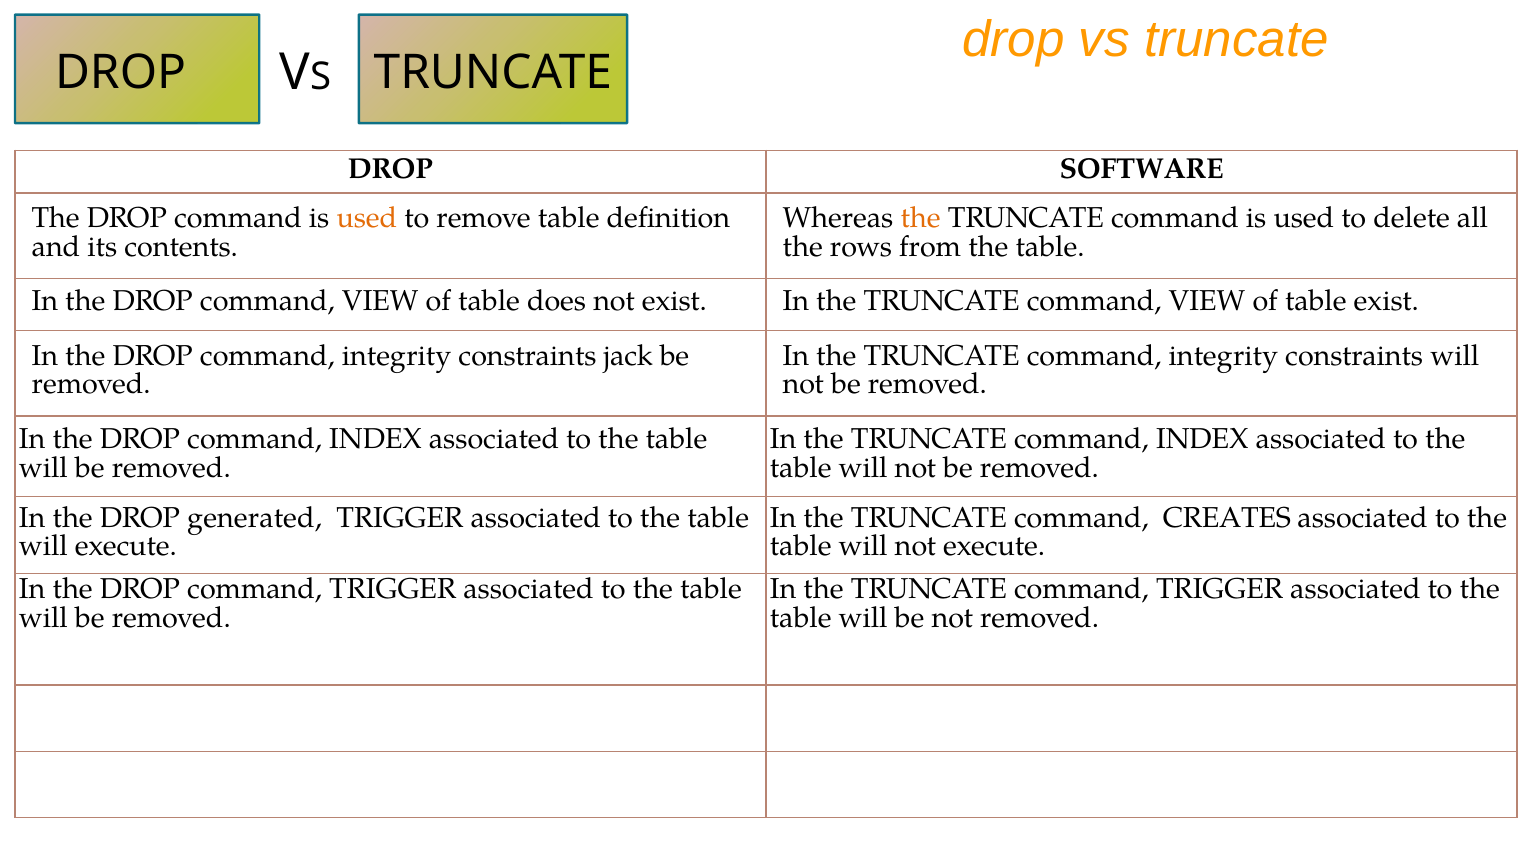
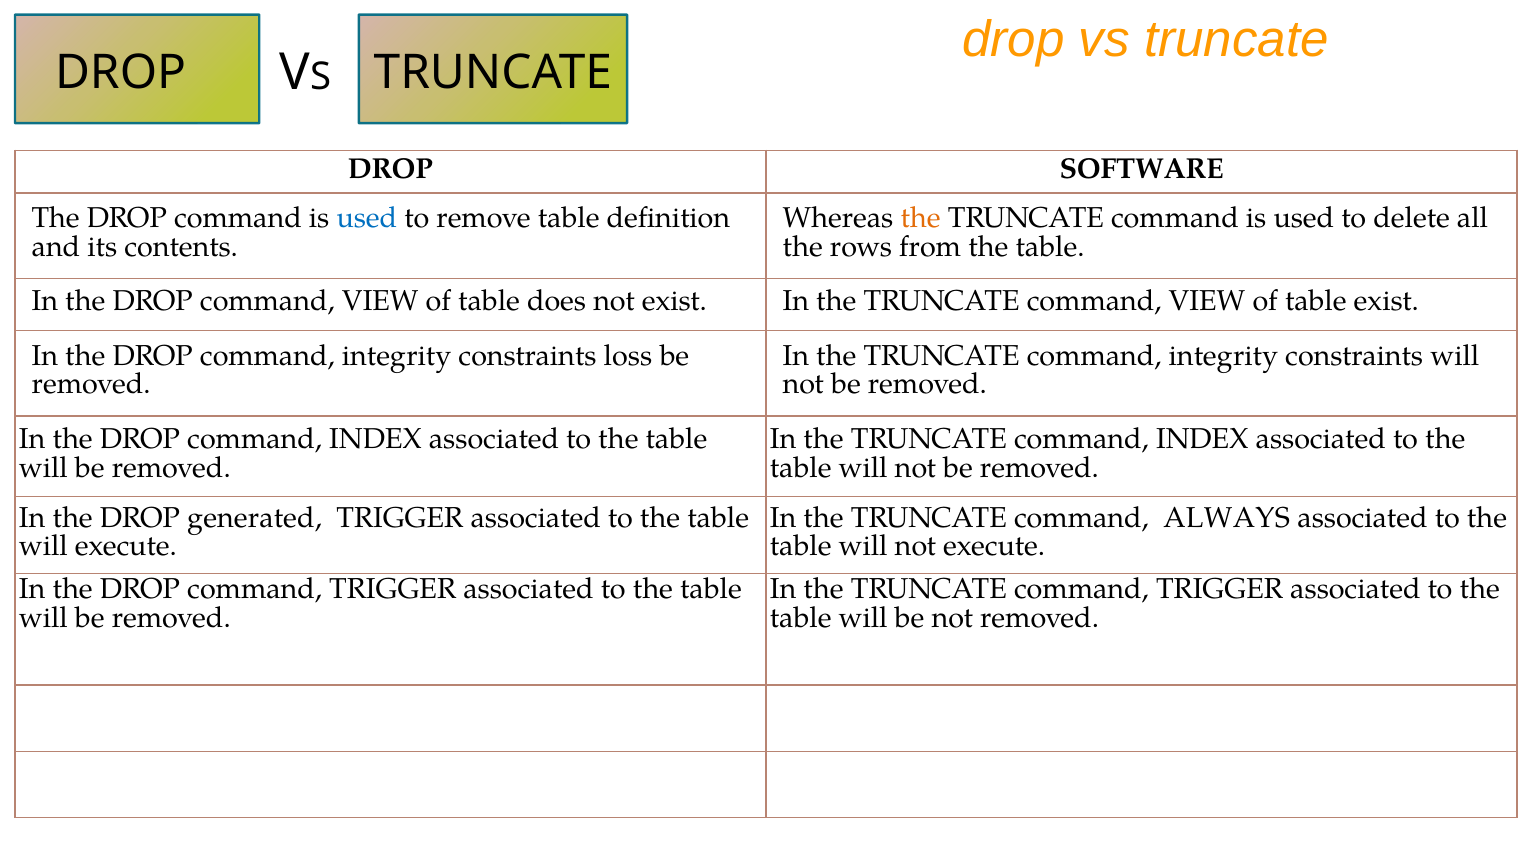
used at (367, 218) colour: orange -> blue
jack: jack -> loss
CREATES: CREATES -> ALWAYS
